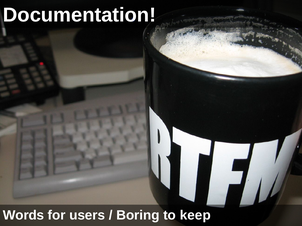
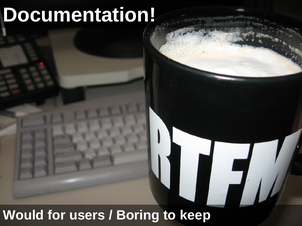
Words: Words -> Would
